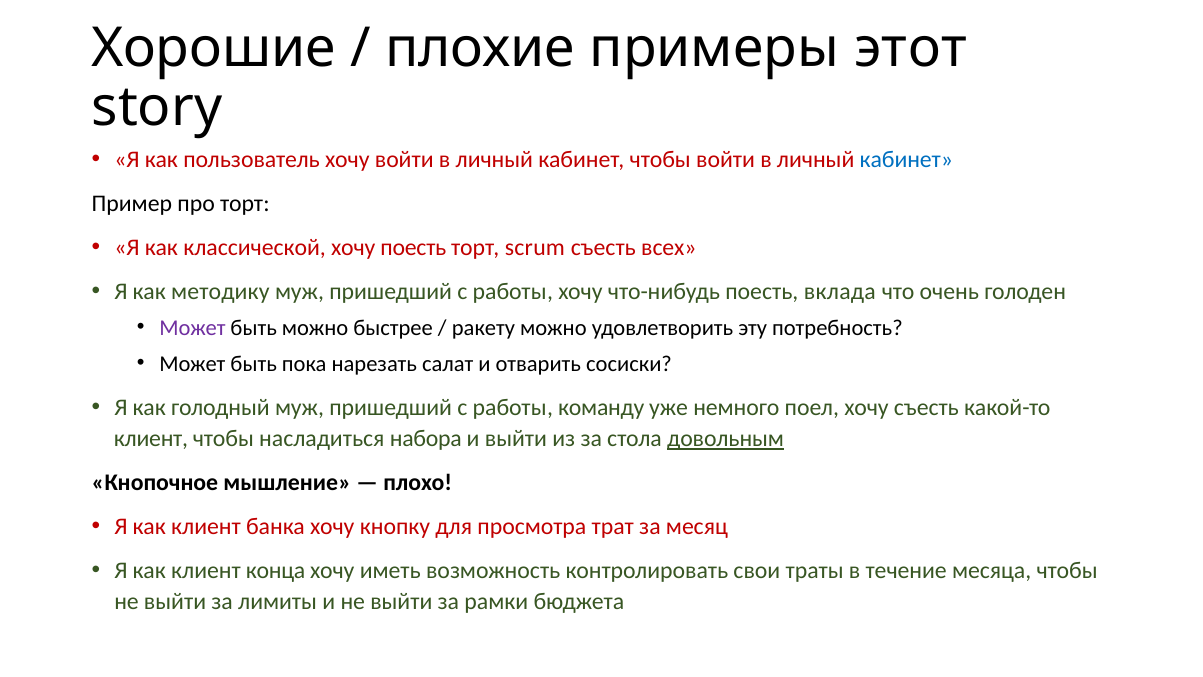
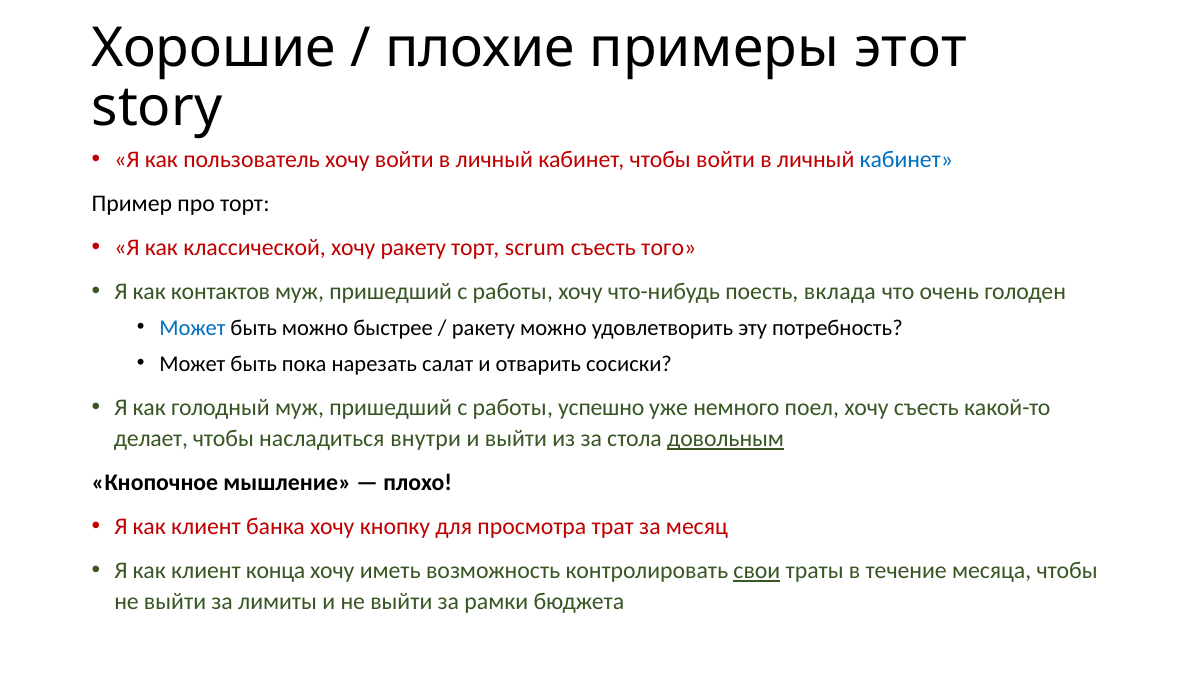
хочу поесть: поесть -> ракету
всех: всех -> того
методику: методику -> контактов
Может at (192, 328) colour: purple -> blue
команду: команду -> успешно
клиент at (151, 438): клиент -> делает
набора: набора -> внутри
свои underline: none -> present
